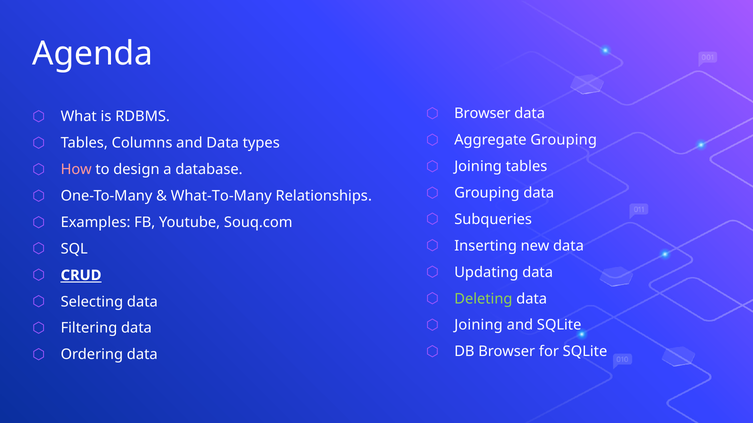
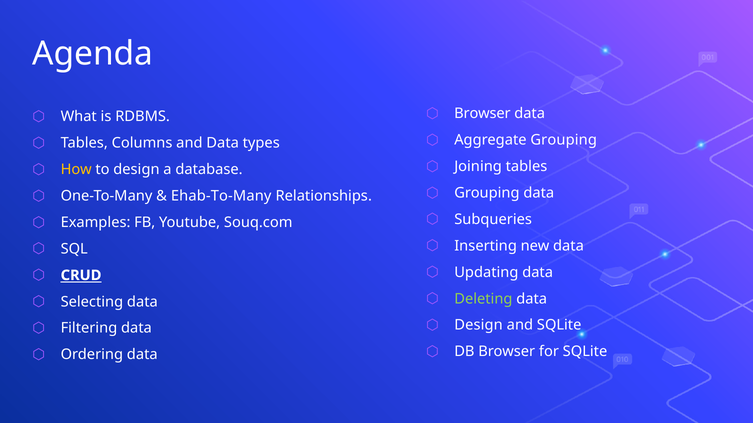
How colour: pink -> yellow
What-To-Many: What-To-Many -> Ehab-To-Many
Joining at (479, 326): Joining -> Design
